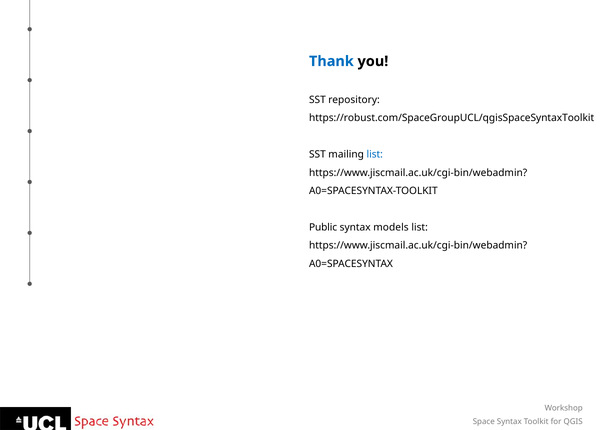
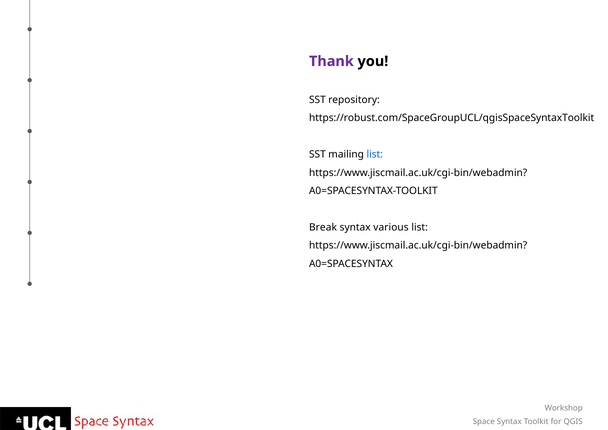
Thank colour: blue -> purple
Public: Public -> Break
models: models -> various
